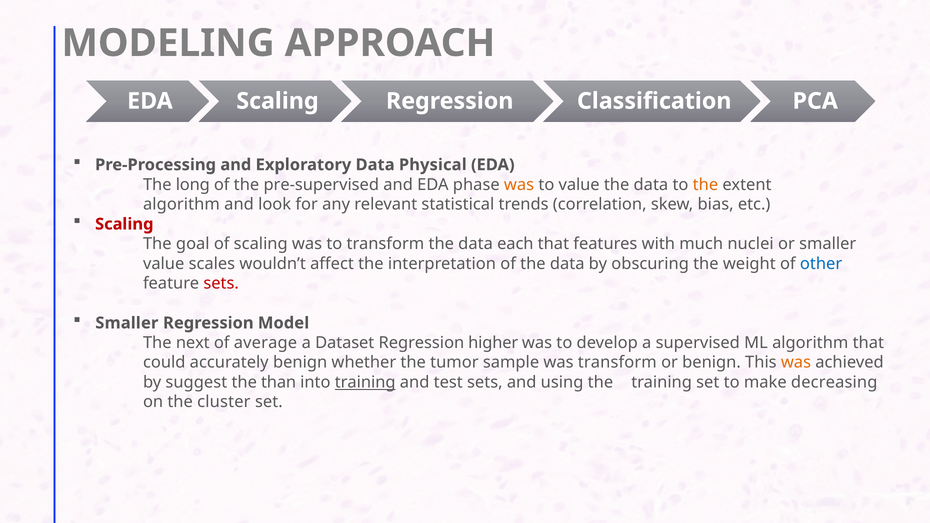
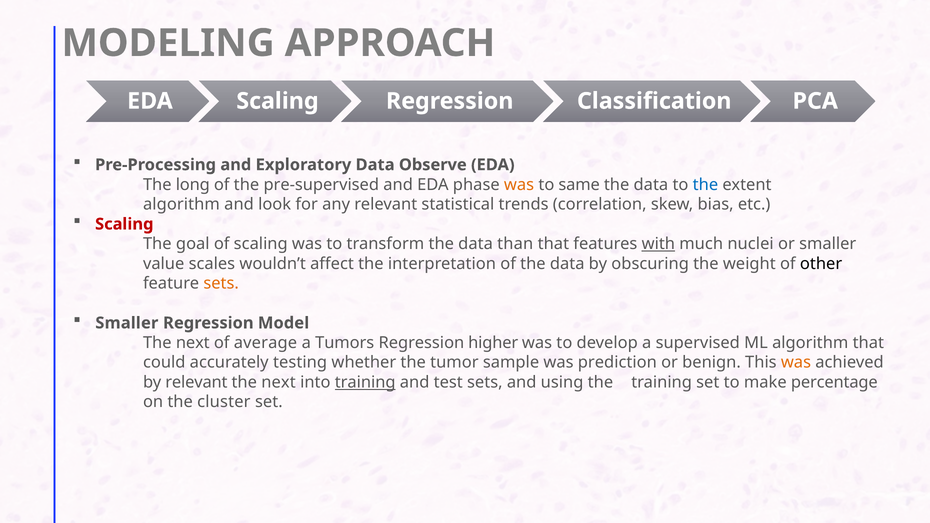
Physical: Physical -> Observe
to value: value -> same
the at (705, 185) colour: orange -> blue
each: each -> than
with underline: none -> present
other colour: blue -> black
sets at (221, 283) colour: red -> orange
Dataset: Dataset -> Tumors
accurately benign: benign -> testing
was transform: transform -> prediction
by suggest: suggest -> relevant
than at (279, 382): than -> next
decreasing: decreasing -> percentage
